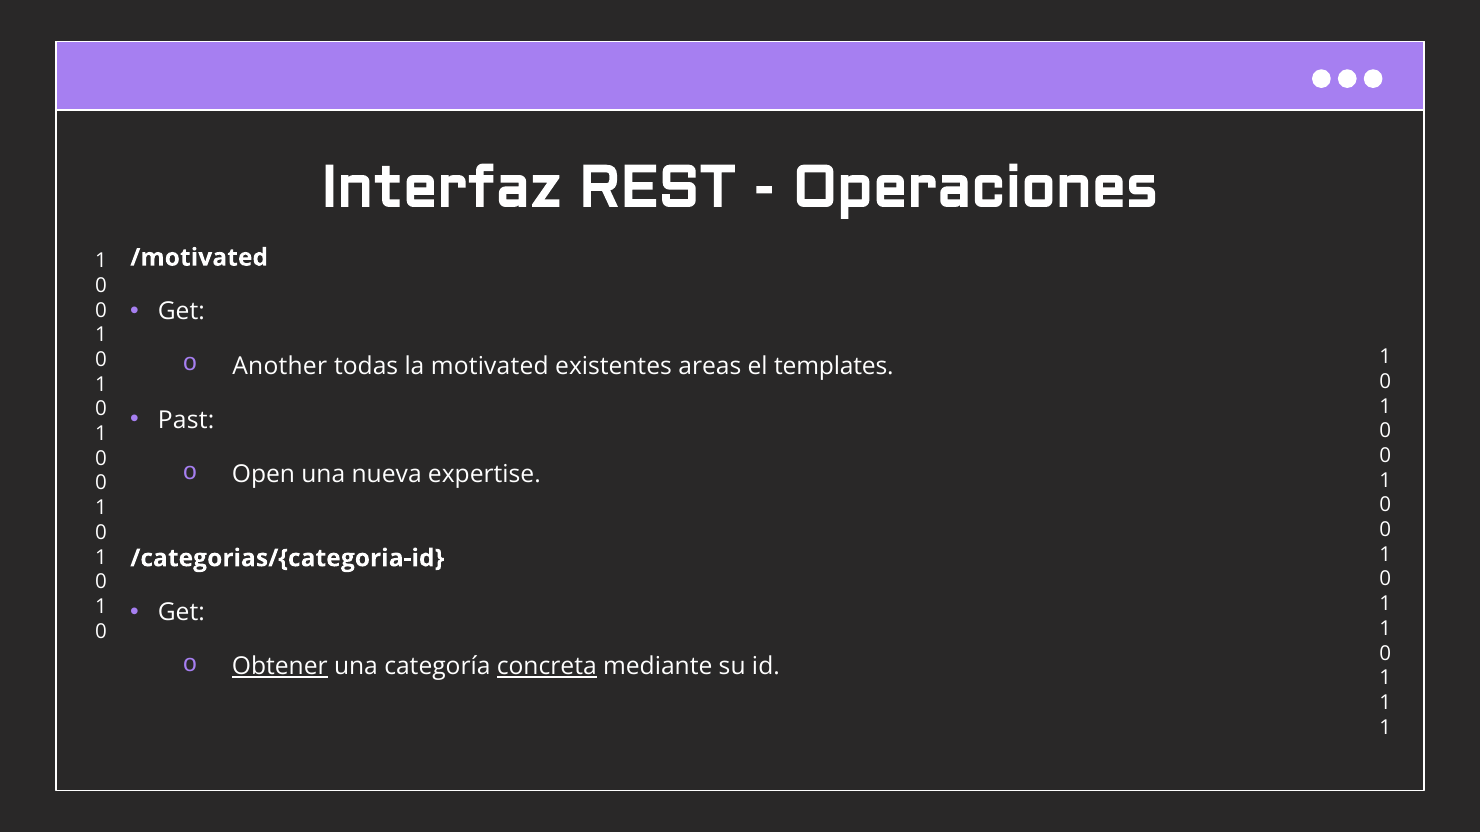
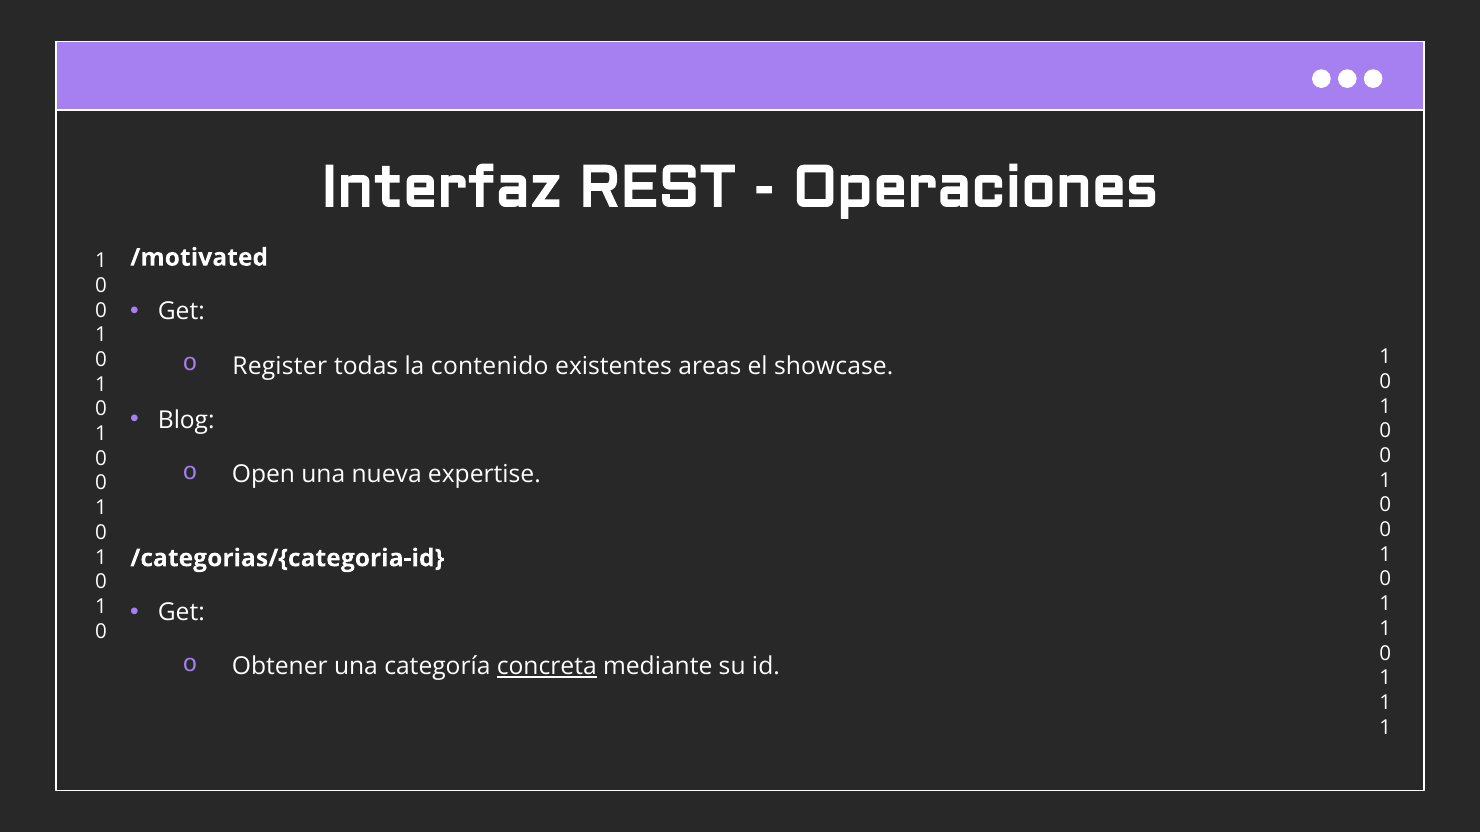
Another: Another -> Register
motivated: motivated -> contenido
templates: templates -> showcase
Past: Past -> Blog
Obtener underline: present -> none
